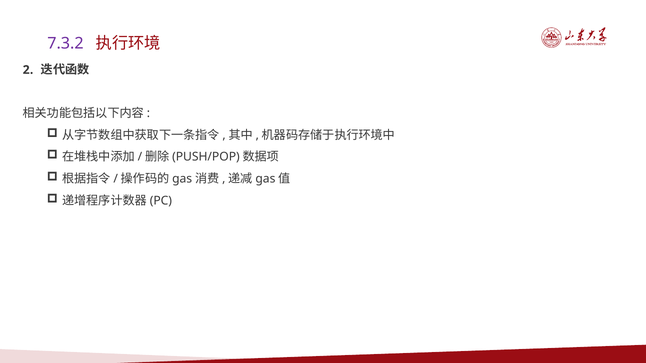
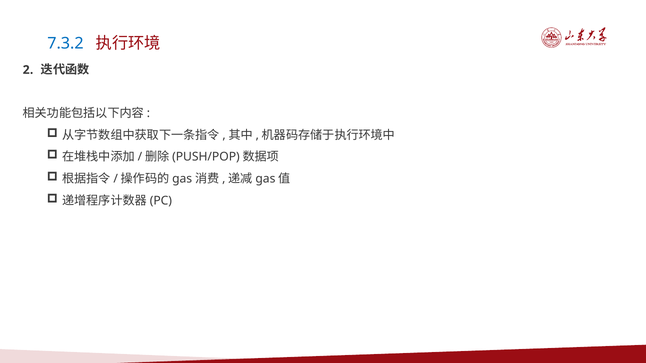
7.3.2 colour: purple -> blue
